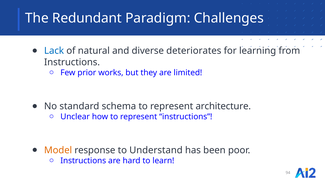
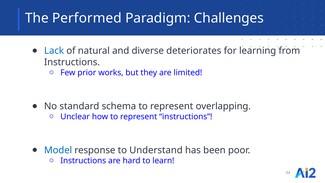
Redundant: Redundant -> Performed
architecture: architecture -> overlapping
Model colour: orange -> blue
